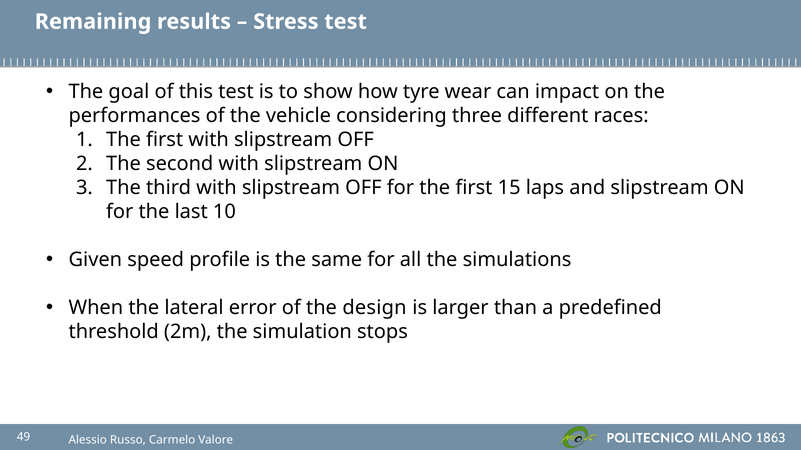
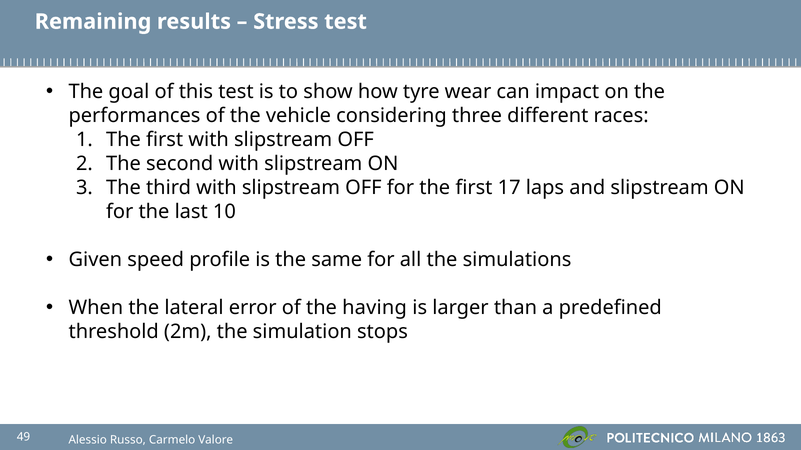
15: 15 -> 17
design: design -> having
